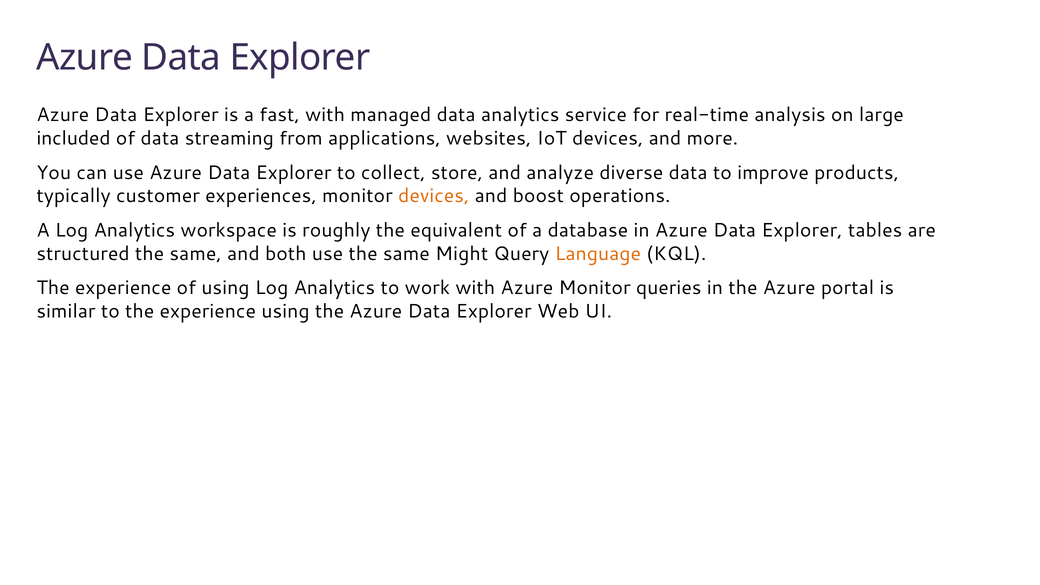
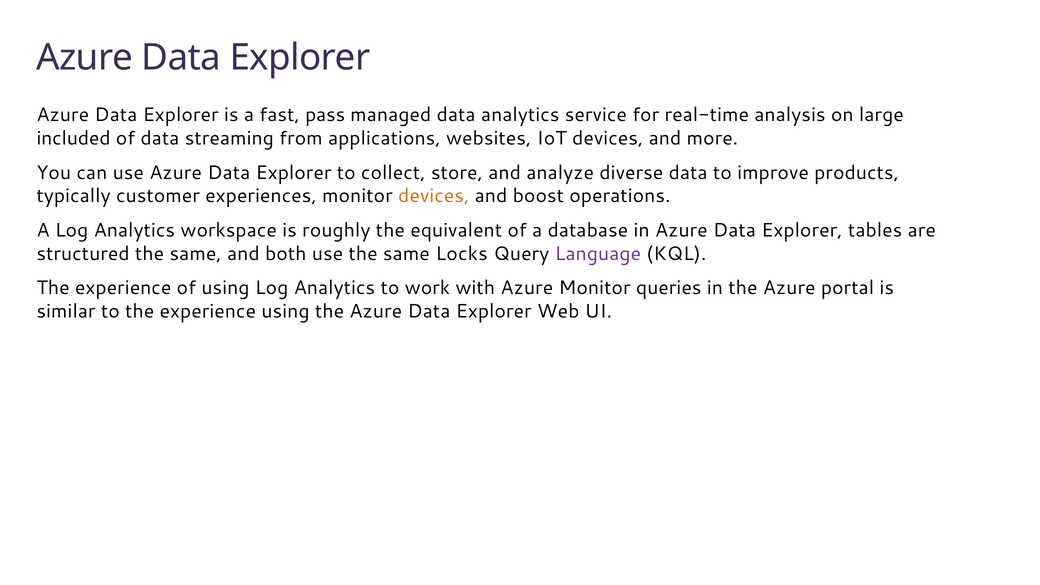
fast with: with -> pass
Might: Might -> Locks
Language colour: orange -> purple
